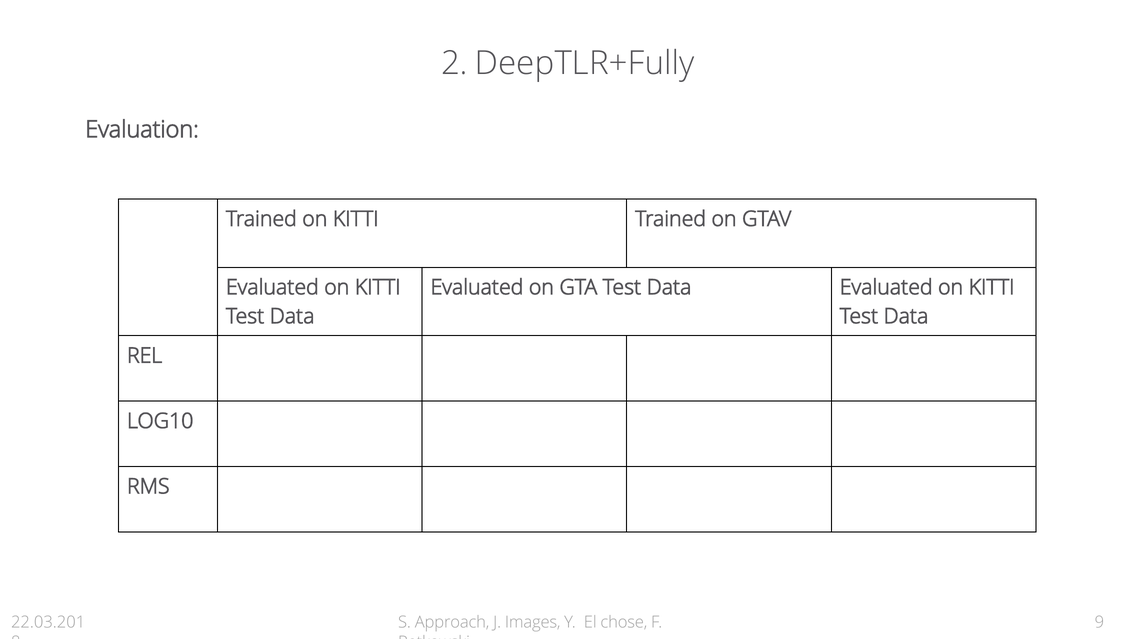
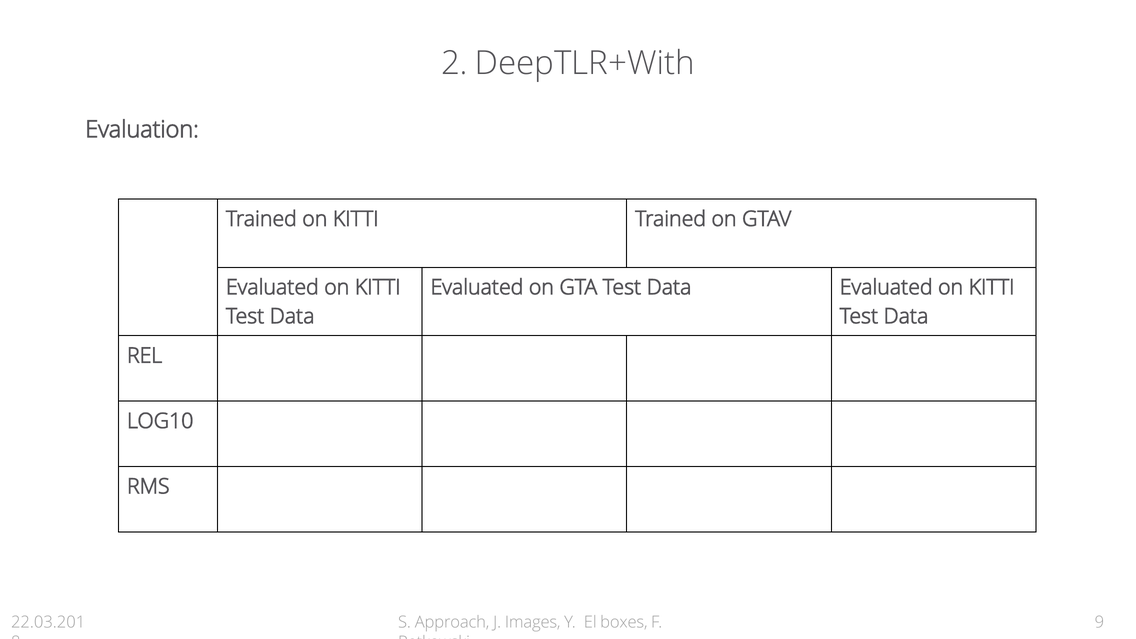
DeepTLR+Fully: DeepTLR+Fully -> DeepTLR+With
chose: chose -> boxes
